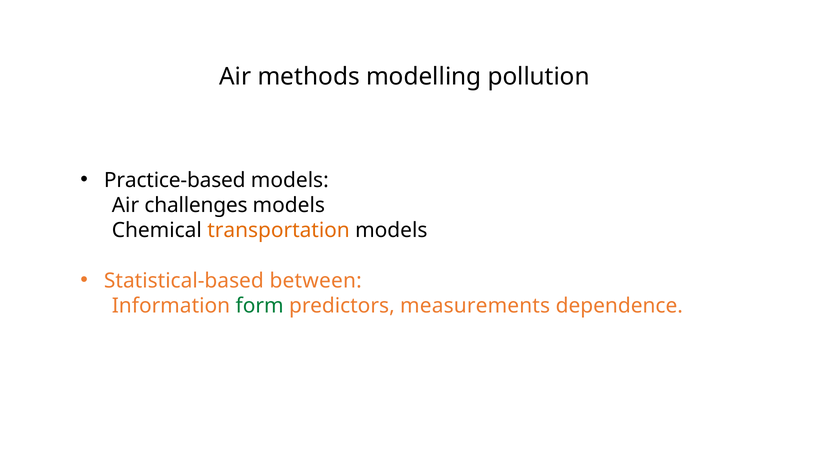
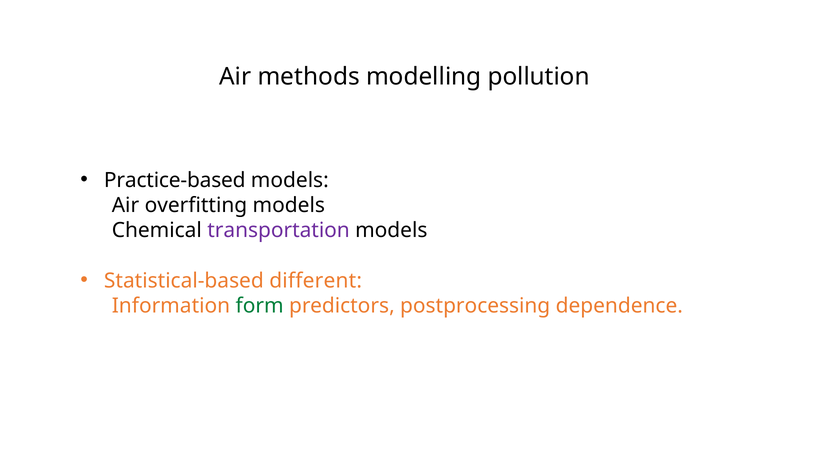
challenges: challenges -> overfitting
transportation colour: orange -> purple
between: between -> different
measurements: measurements -> postprocessing
